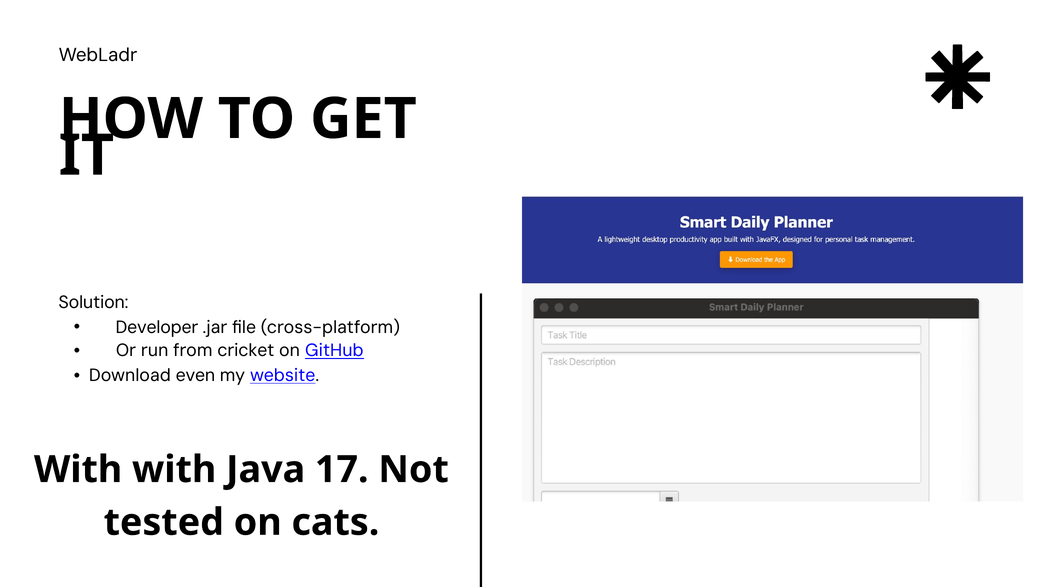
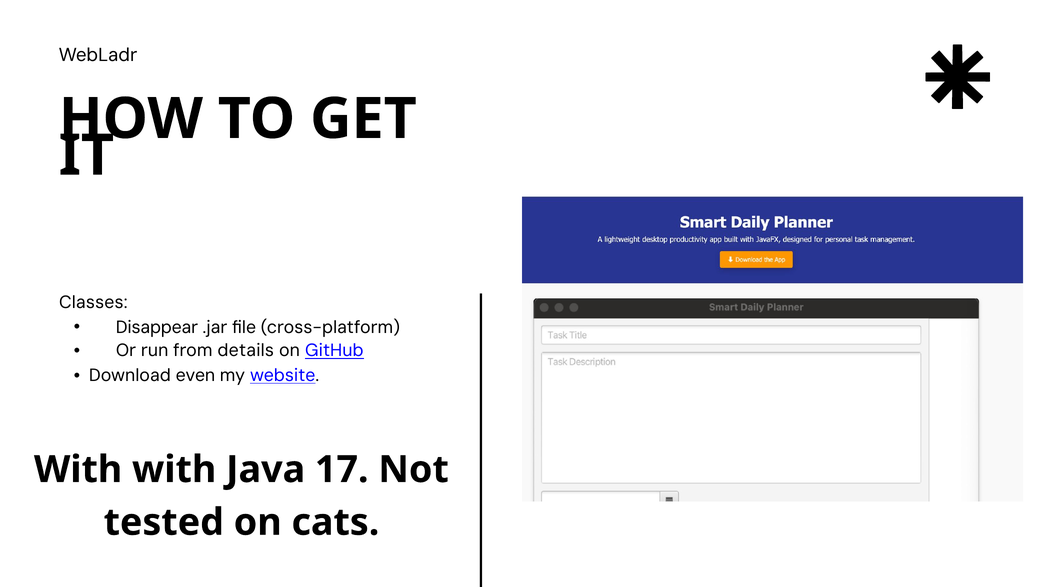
Solution: Solution -> Classes
Developer: Developer -> Disappear
cricket: cricket -> details
